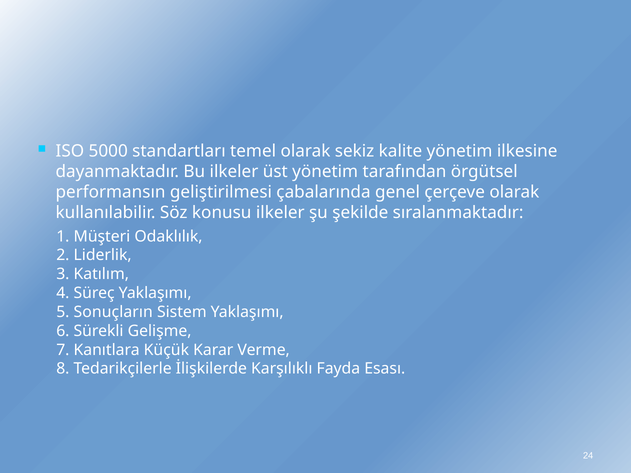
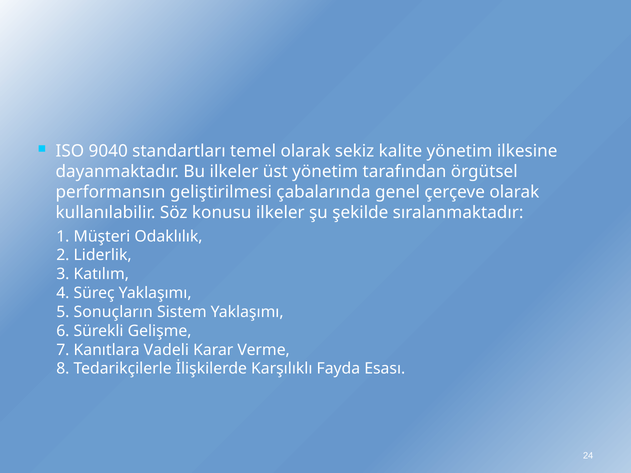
5000: 5000 -> 9040
Küçük: Küçük -> Vadeli
